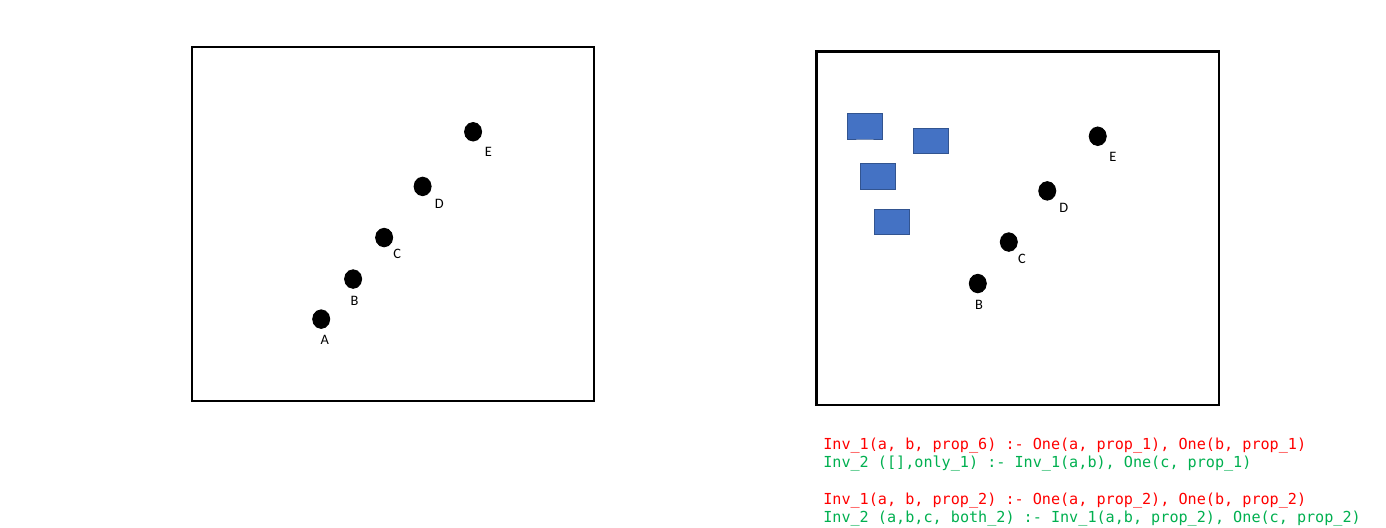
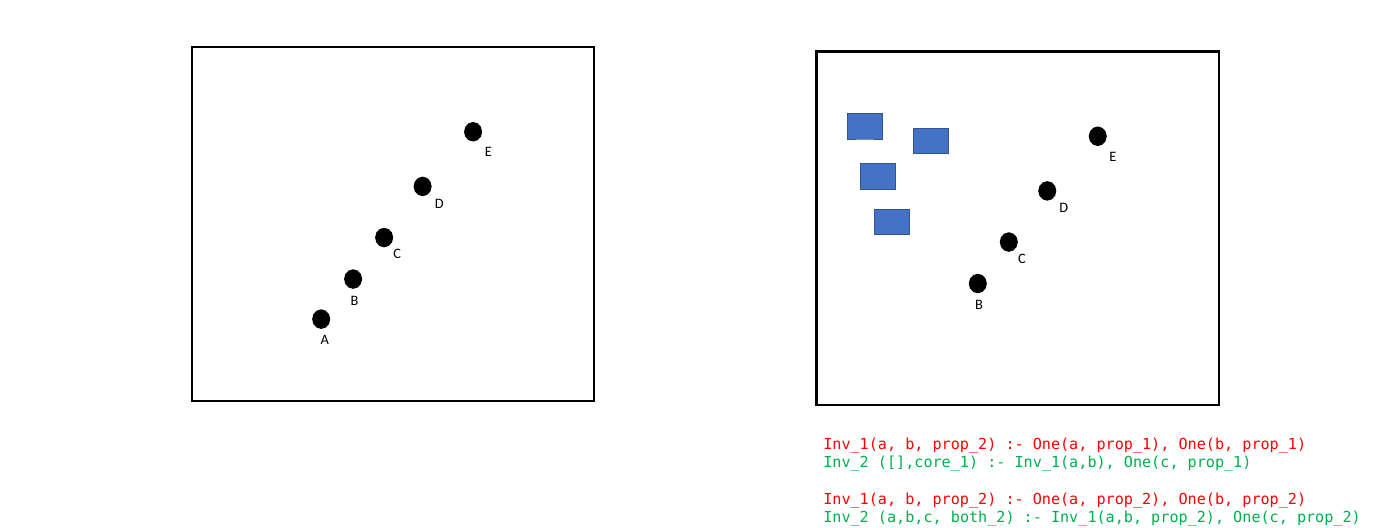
prop_6 at (964, 445): prop_6 -> prop_2
],only_1: ],only_1 -> ],core_1
